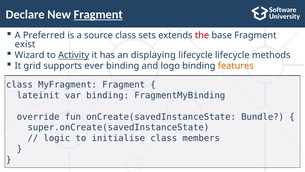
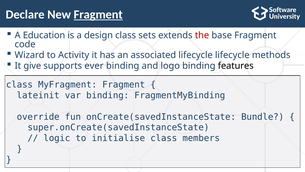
Preferred: Preferred -> Education
source: source -> design
exist: exist -> code
Activity underline: present -> none
displaying: displaying -> associated
grid: grid -> give
features colour: orange -> black
